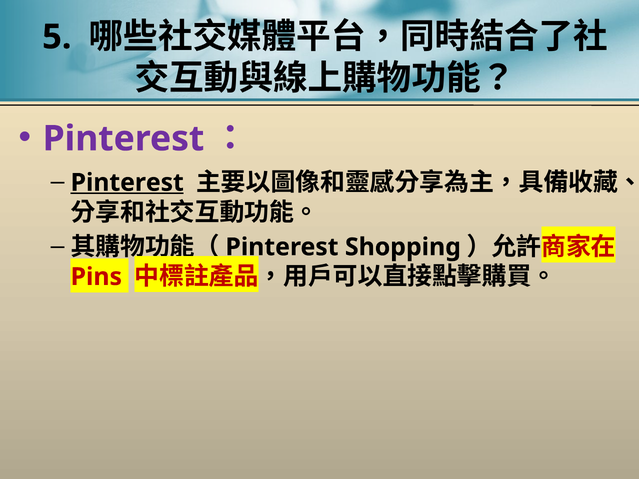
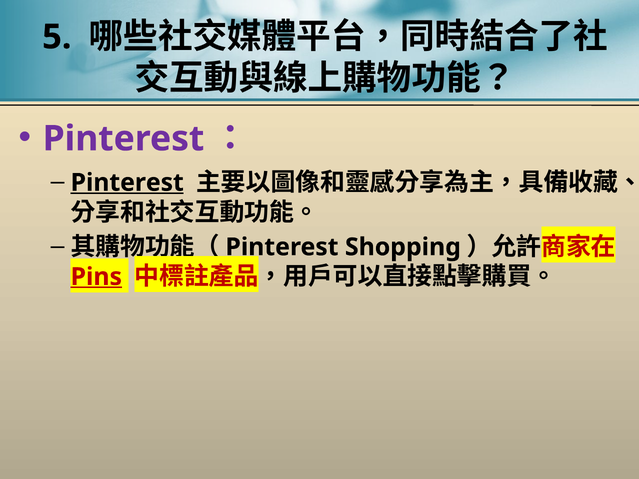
Pins underline: none -> present
